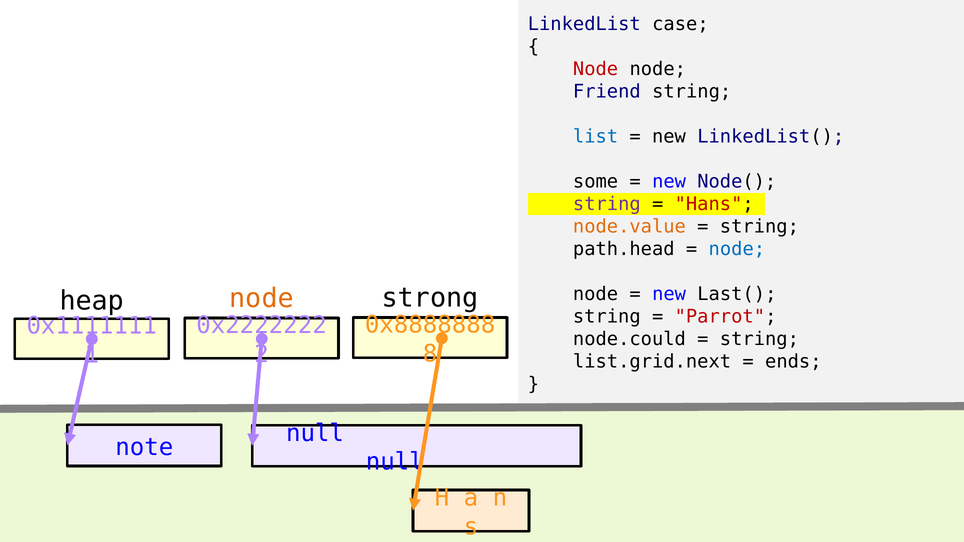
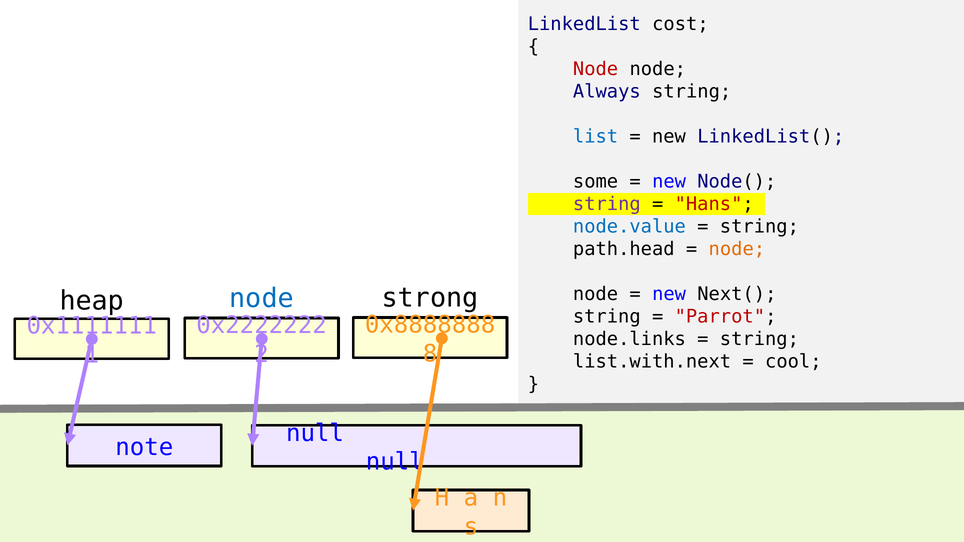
case: case -> cost
Friend: Friend -> Always
node.value colour: orange -> blue
node at (737, 249) colour: blue -> orange
Last(: Last( -> Next(
node at (262, 299) colour: orange -> blue
node.could: node.could -> node.links
list.grid.next: list.grid.next -> list.with.next
ends: ends -> cool
